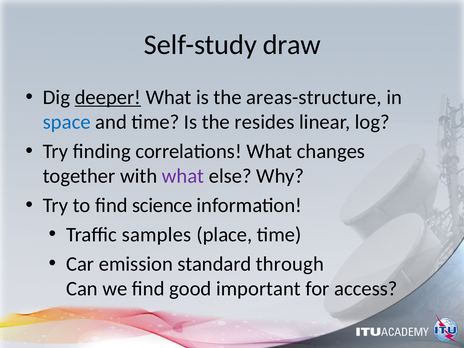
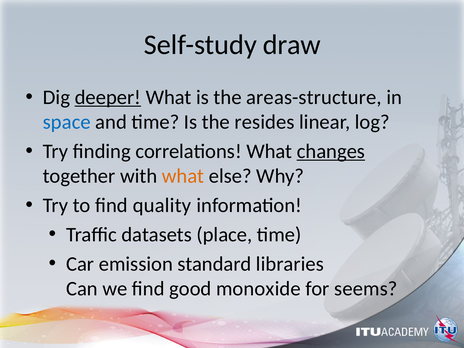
changes underline: none -> present
what at (183, 176) colour: purple -> orange
science: science -> quality
samples: samples -> datasets
through: through -> libraries
important: important -> monoxide
access: access -> seems
